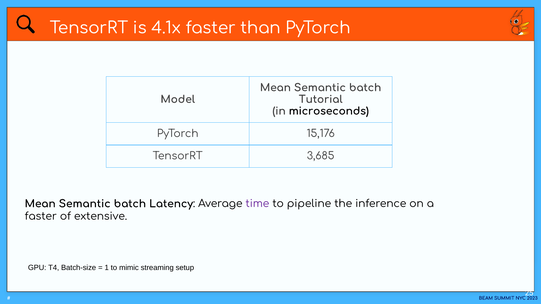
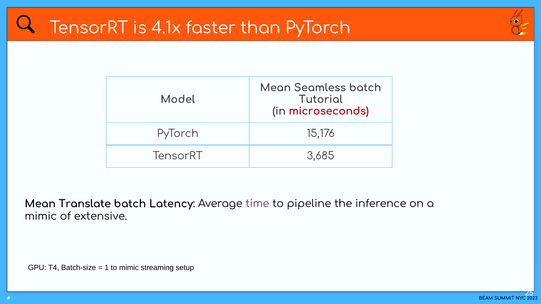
Semantic at (320, 88): Semantic -> Seamless
microseconds colour: black -> red
Semantic at (85, 204): Semantic -> Translate
faster at (41, 217): faster -> mimic
